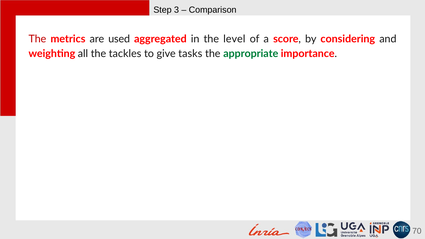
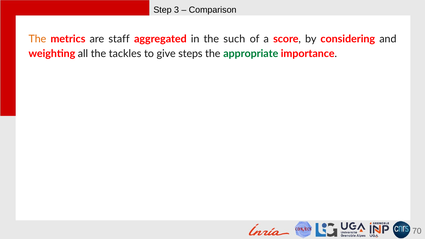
The at (37, 39) colour: red -> orange
used: used -> staff
level: level -> such
tasks: tasks -> steps
